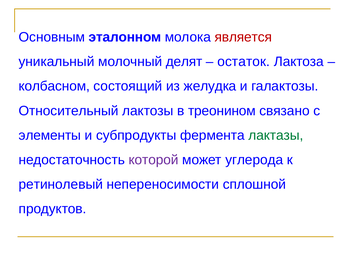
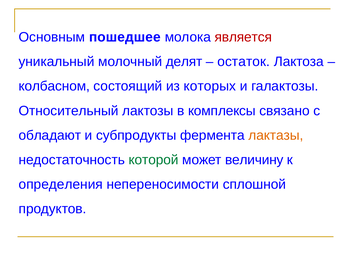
эталонном: эталонном -> пошедшее
желудка: желудка -> которых
треонином: треонином -> комплексы
элементы: элементы -> обладают
лактазы colour: green -> orange
которой colour: purple -> green
углерода: углерода -> величину
ретинолевый: ретинолевый -> определения
